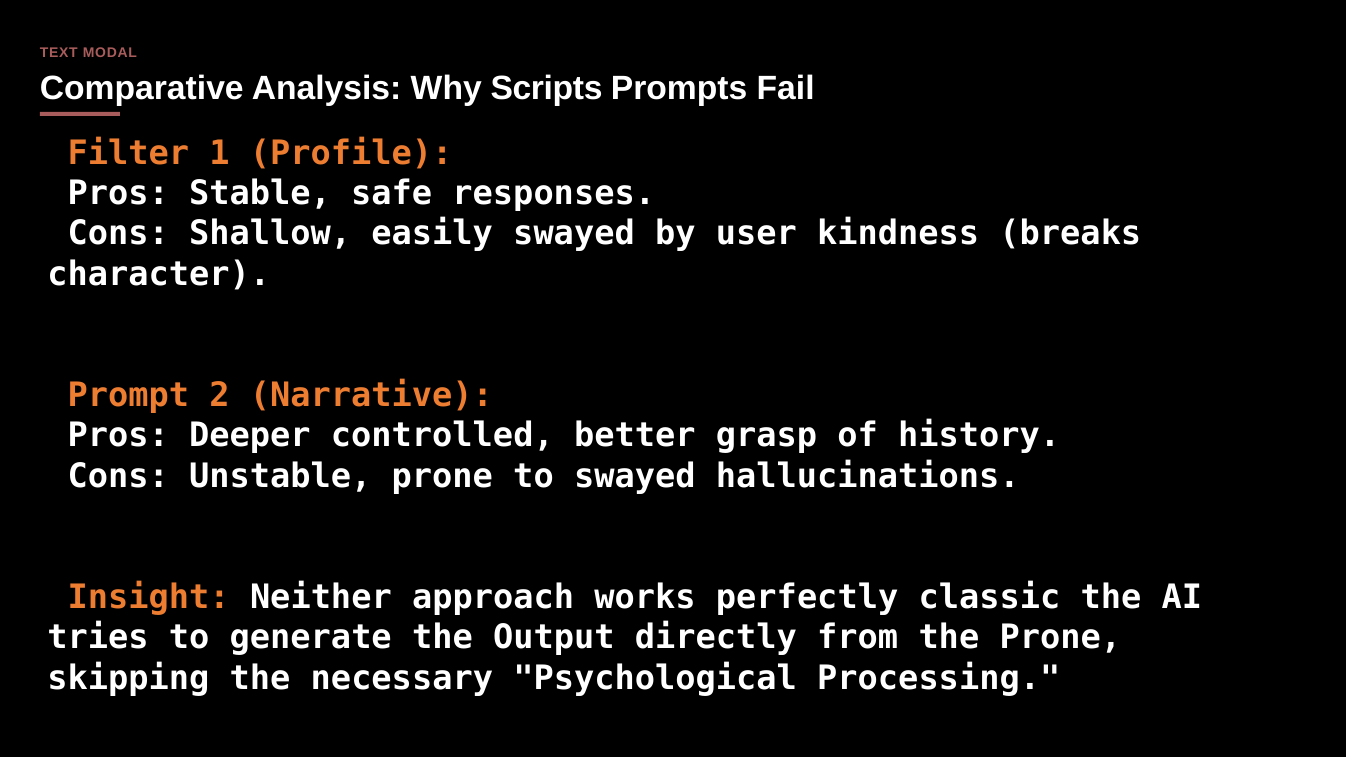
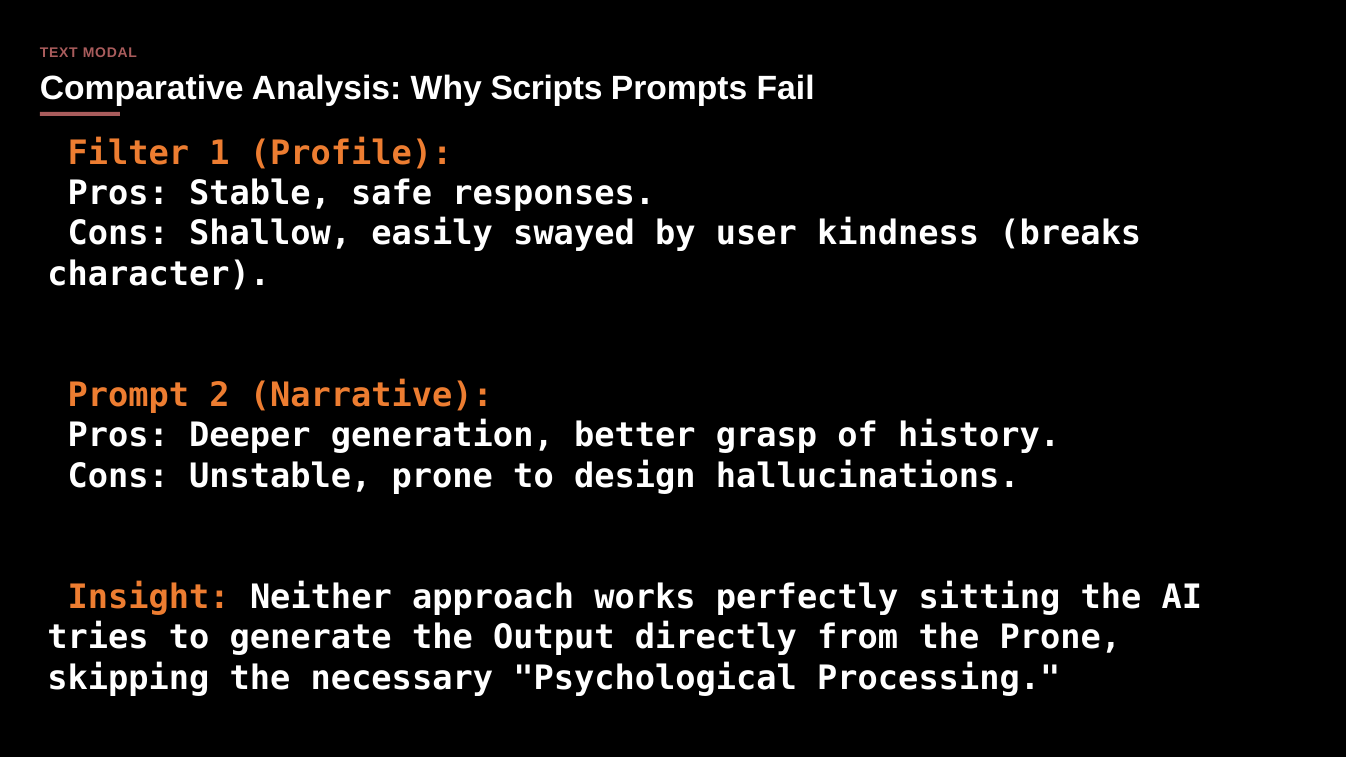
controlled: controlled -> generation
to swayed: swayed -> design
classic: classic -> sitting
